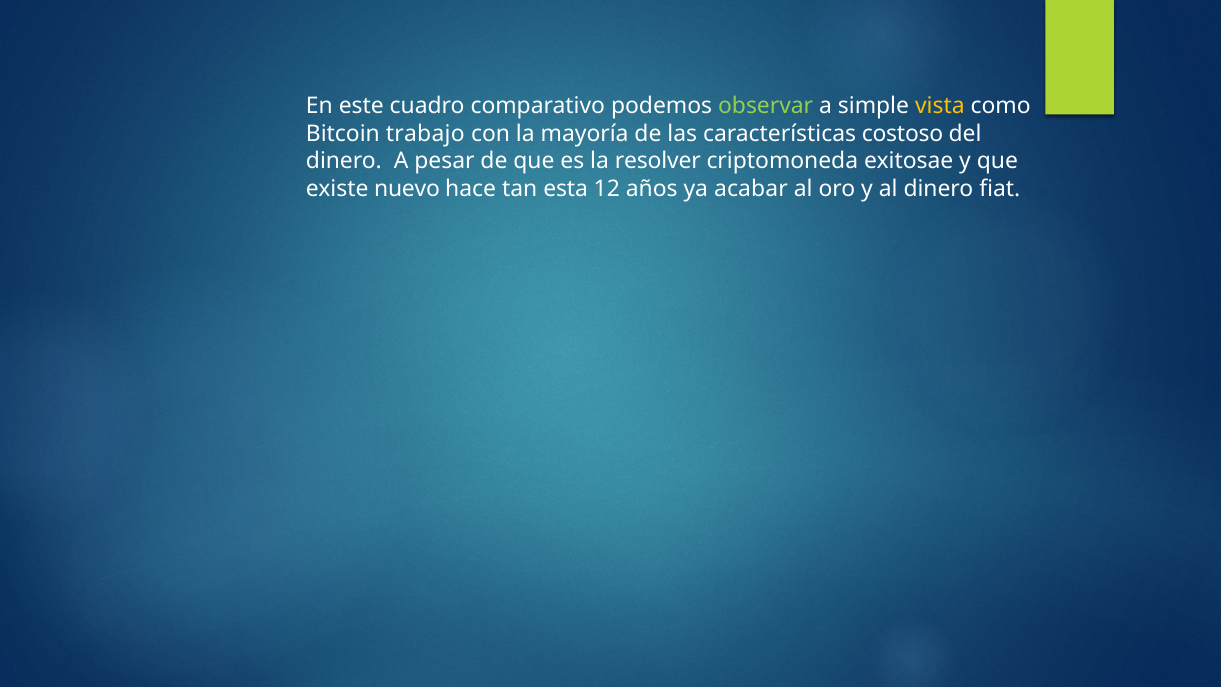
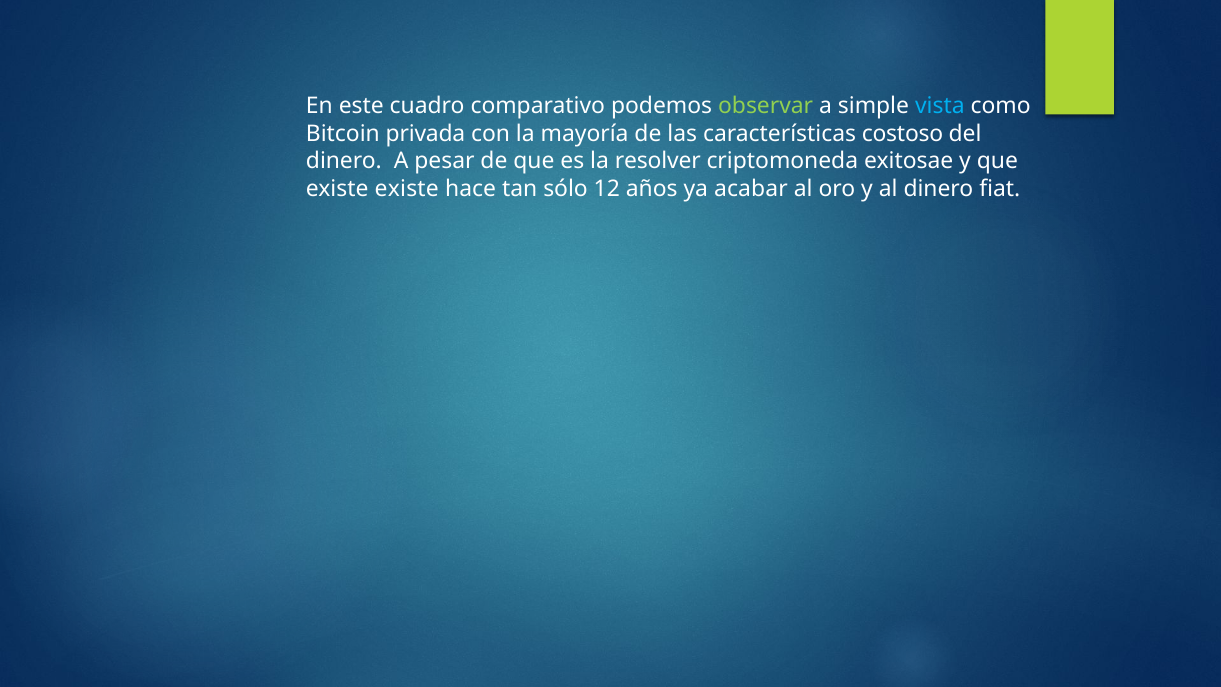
vista colour: yellow -> light blue
trabajo: trabajo -> privada
existe nuevo: nuevo -> existe
esta: esta -> sólo
